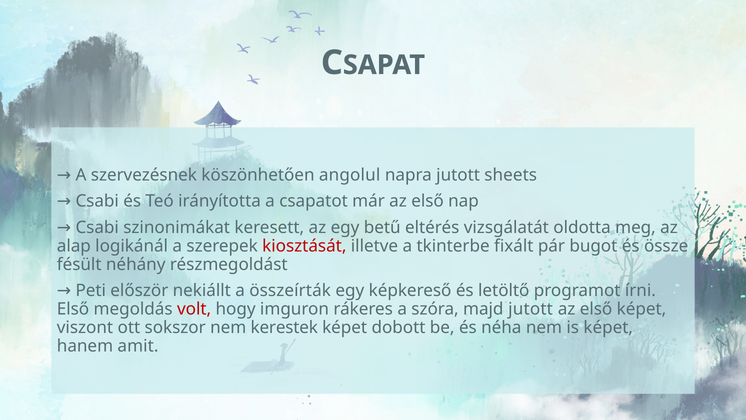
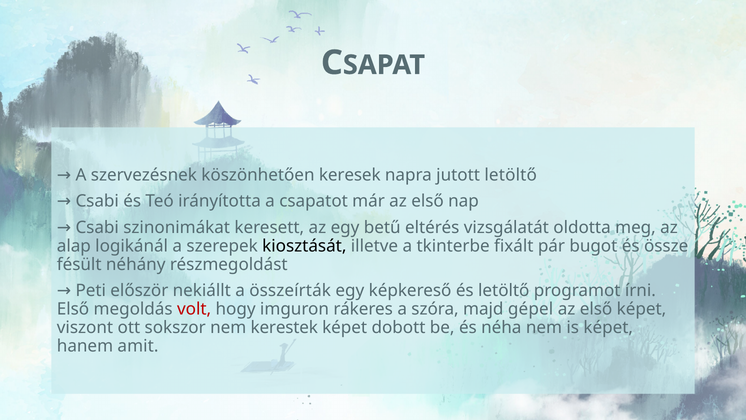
angolul: angolul -> keresek
jutott sheets: sheets -> letöltő
kiosztását colour: red -> black
majd jutott: jutott -> gépel
